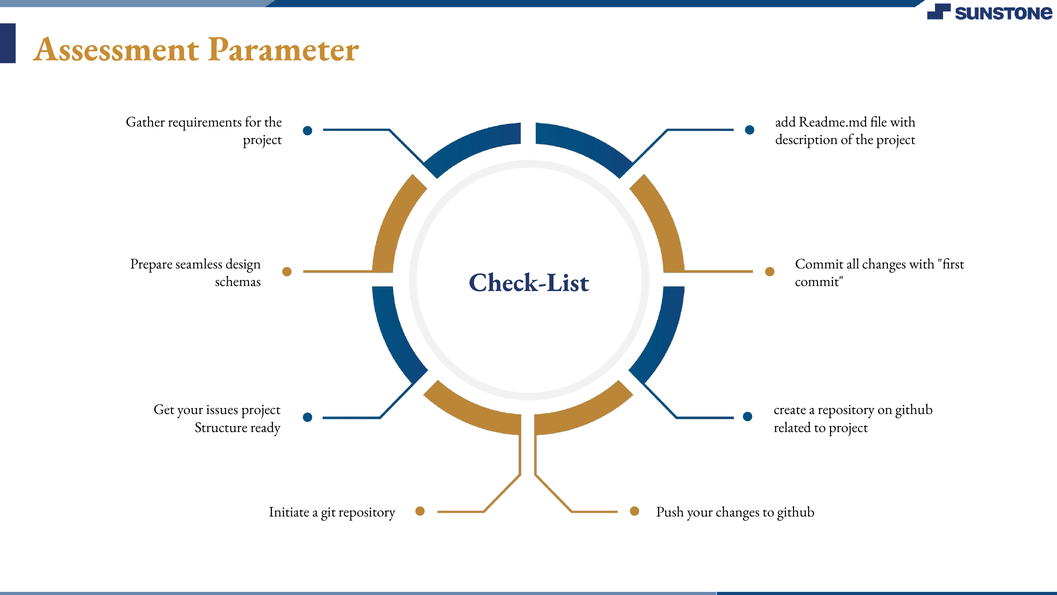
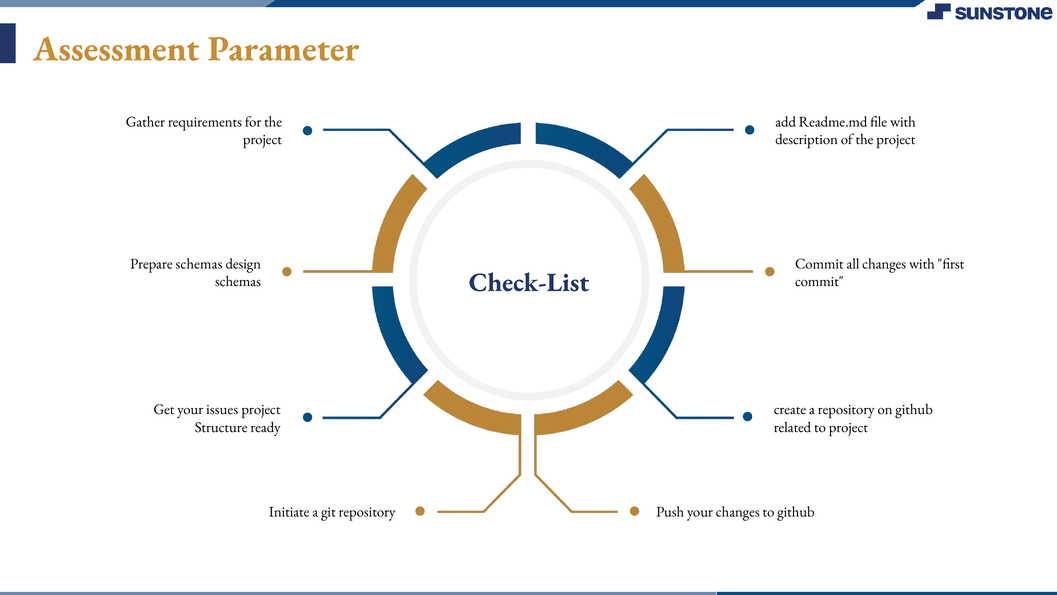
Prepare seamless: seamless -> schemas
